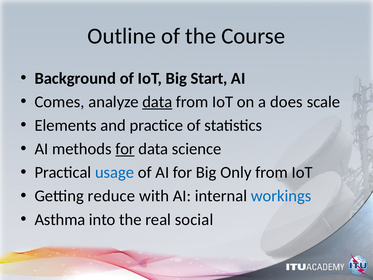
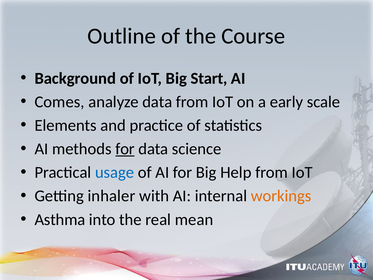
data at (157, 102) underline: present -> none
does: does -> early
Only: Only -> Help
reduce: reduce -> inhaler
workings colour: blue -> orange
social: social -> mean
